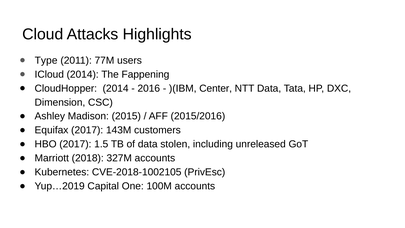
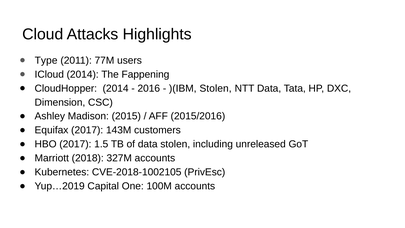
)(IBM Center: Center -> Stolen
